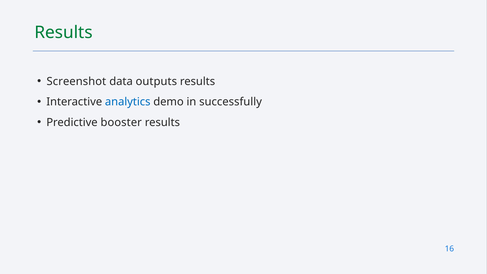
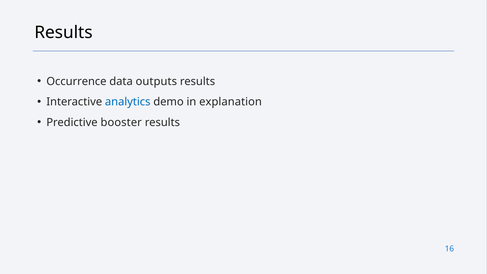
Results at (64, 33) colour: green -> black
Screenshot: Screenshot -> Occurrence
successfully: successfully -> explanation
